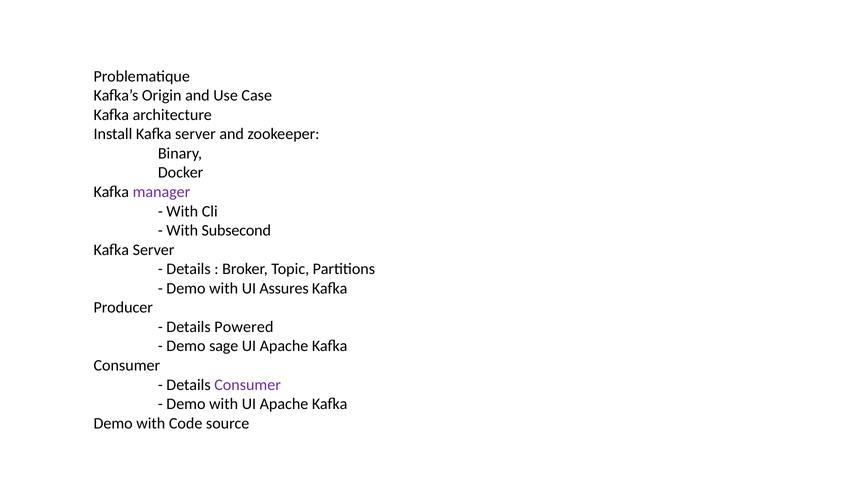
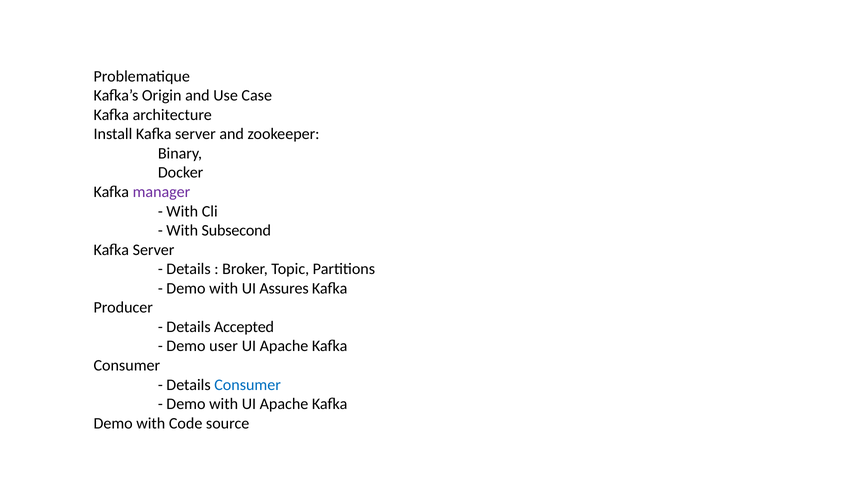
Powered: Powered -> Accepted
sage: sage -> user
Consumer at (248, 385) colour: purple -> blue
